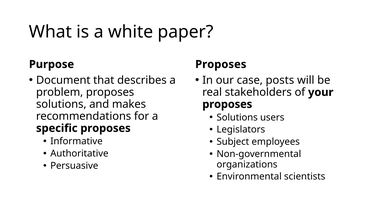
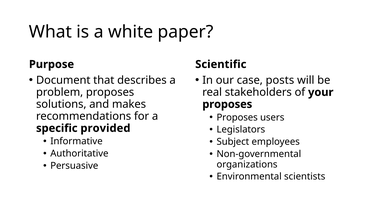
Proposes at (221, 64): Proposes -> Scientific
Solutions at (237, 117): Solutions -> Proposes
specific proposes: proposes -> provided
